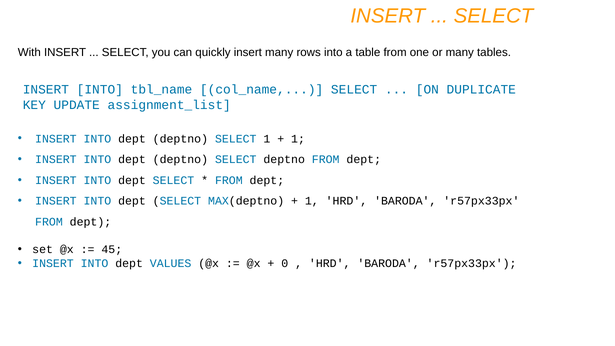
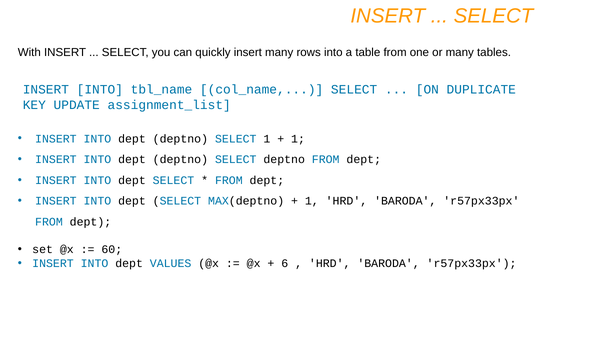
45: 45 -> 60
0: 0 -> 6
